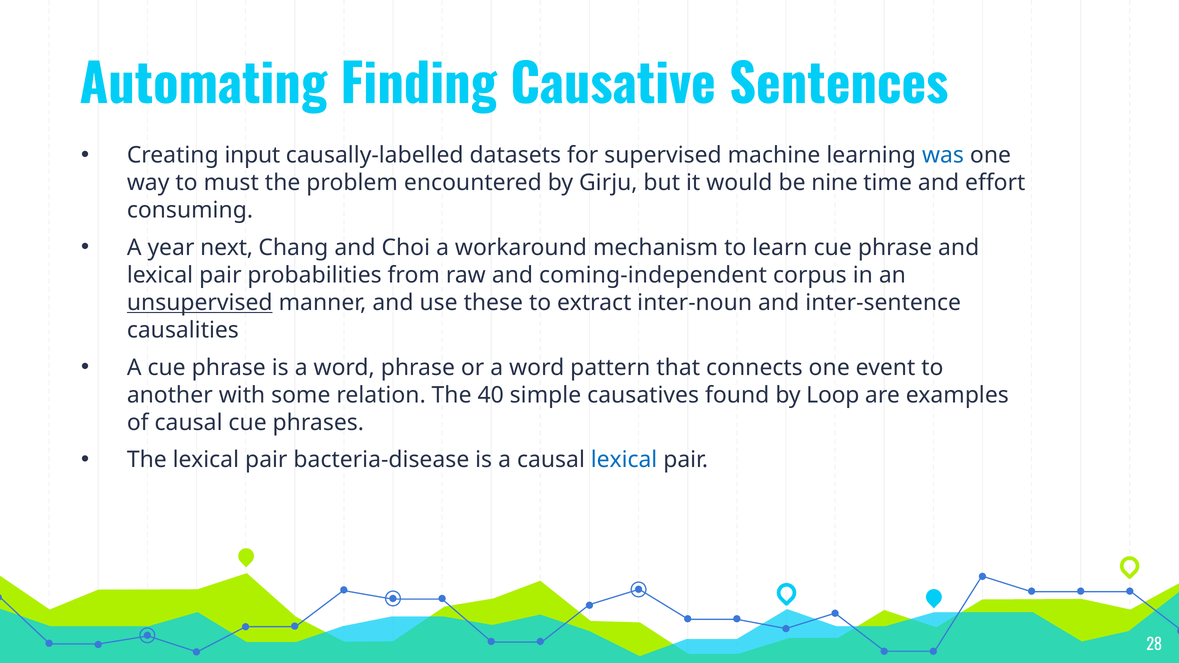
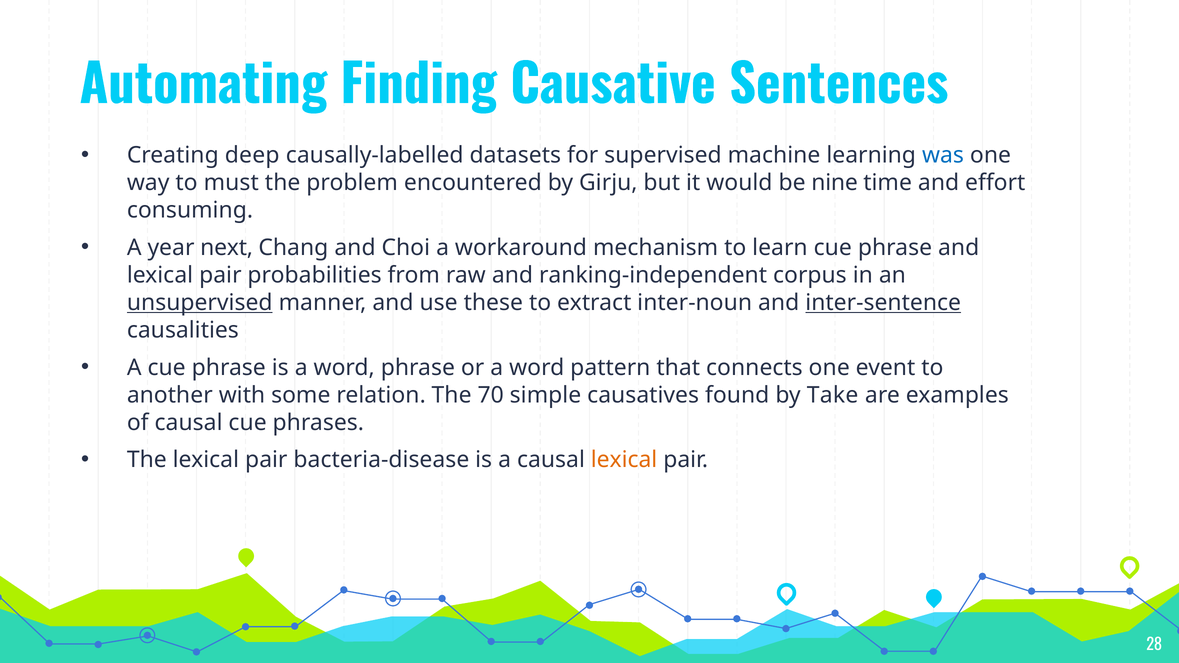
input: input -> deep
coming-independent: coming-independent -> ranking-independent
inter-sentence underline: none -> present
40: 40 -> 70
Loop: Loop -> Take
lexical at (624, 460) colour: blue -> orange
